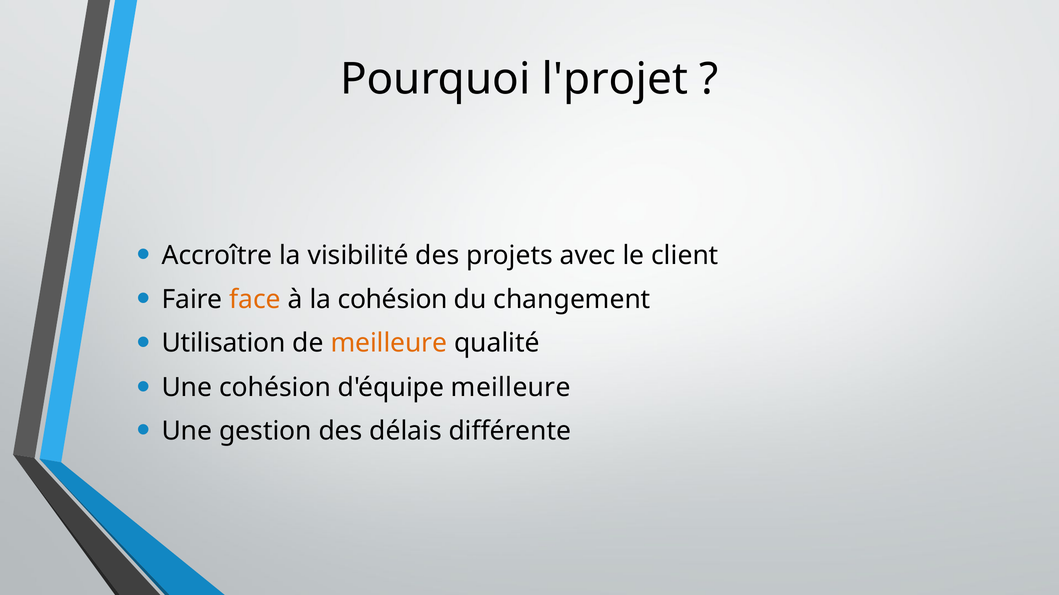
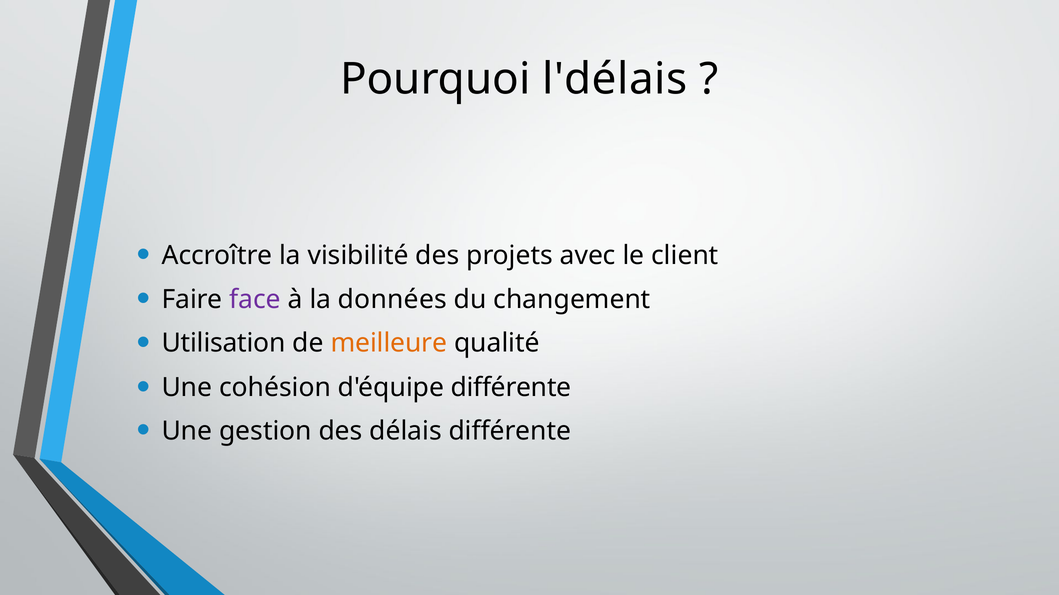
l'projet: l'projet -> l'délais
face colour: orange -> purple
la cohésion: cohésion -> données
d'équipe meilleure: meilleure -> différente
